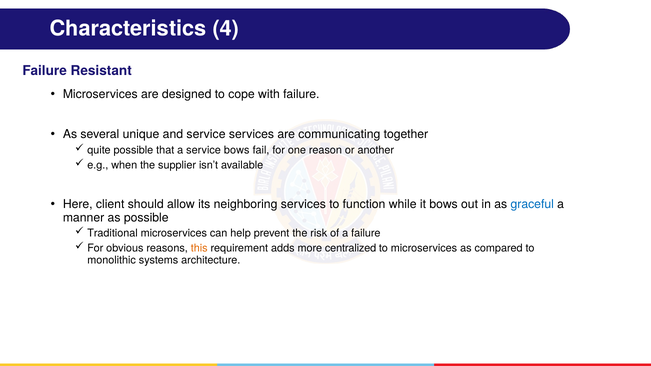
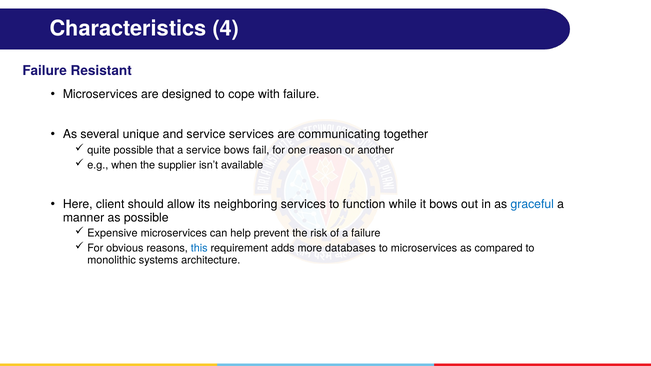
Traditional: Traditional -> Expensive
this colour: orange -> blue
centralized: centralized -> databases
